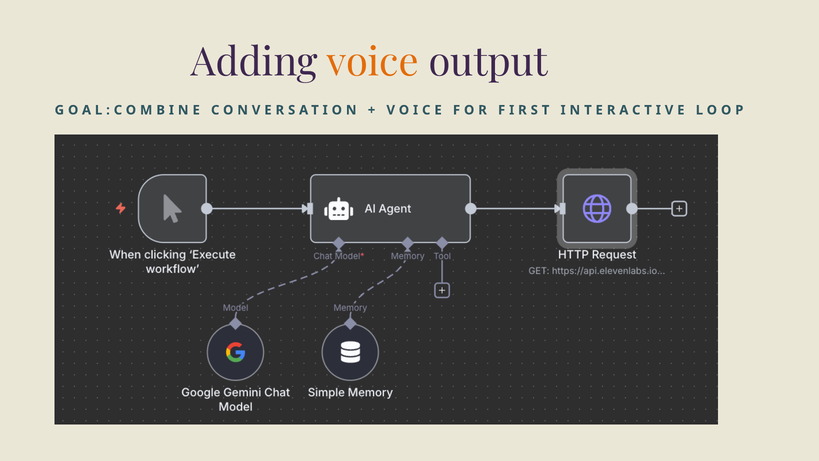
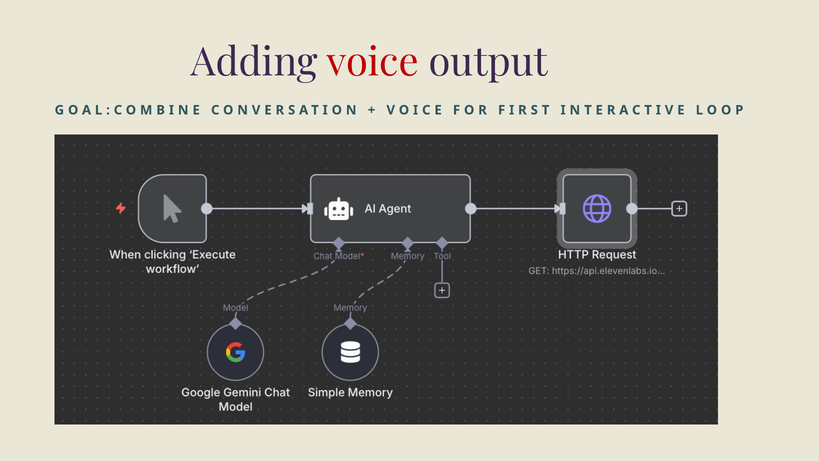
voice colour: orange -> red
